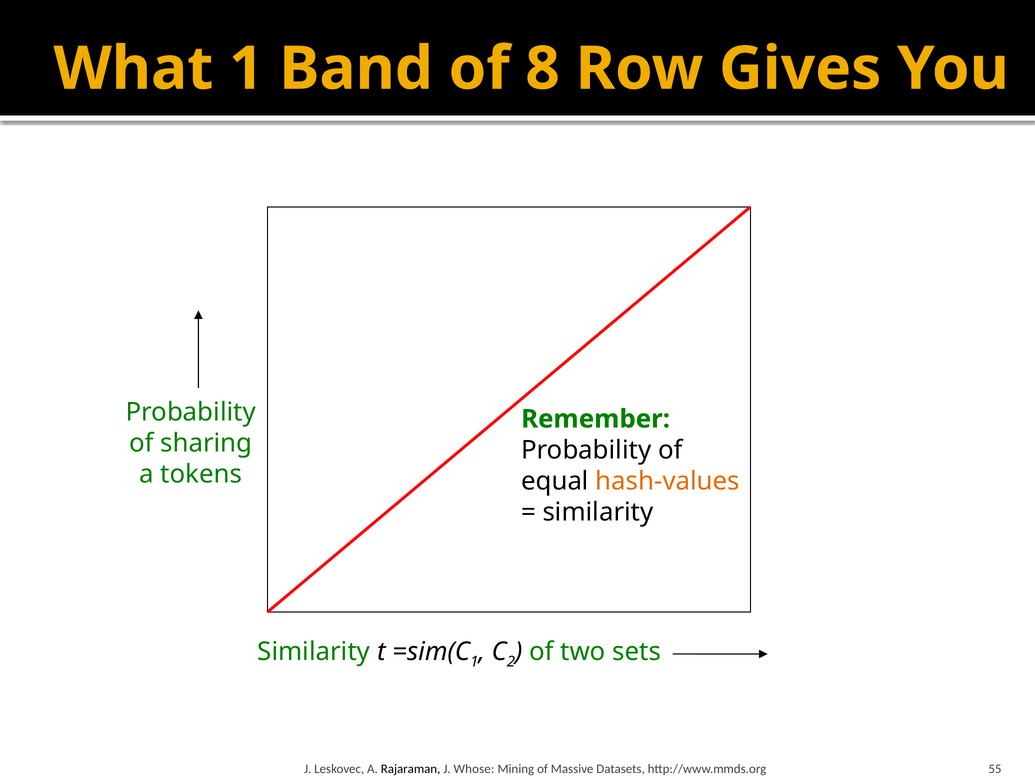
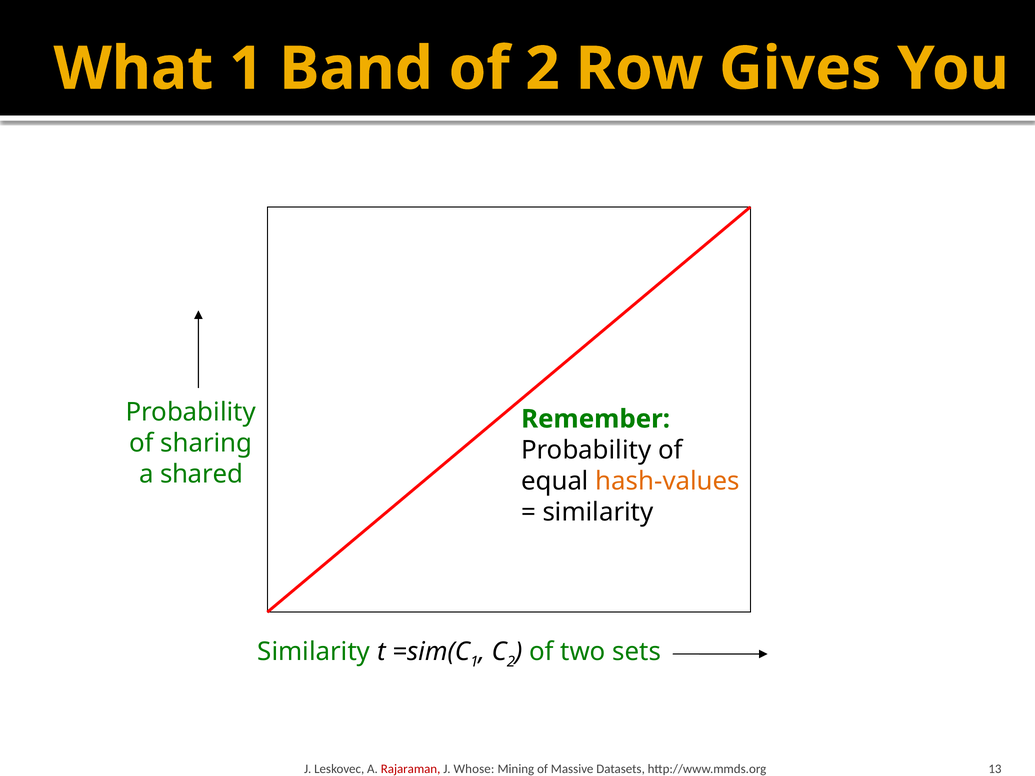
of 8: 8 -> 2
tokens: tokens -> shared
Rajaraman colour: black -> red
55: 55 -> 13
